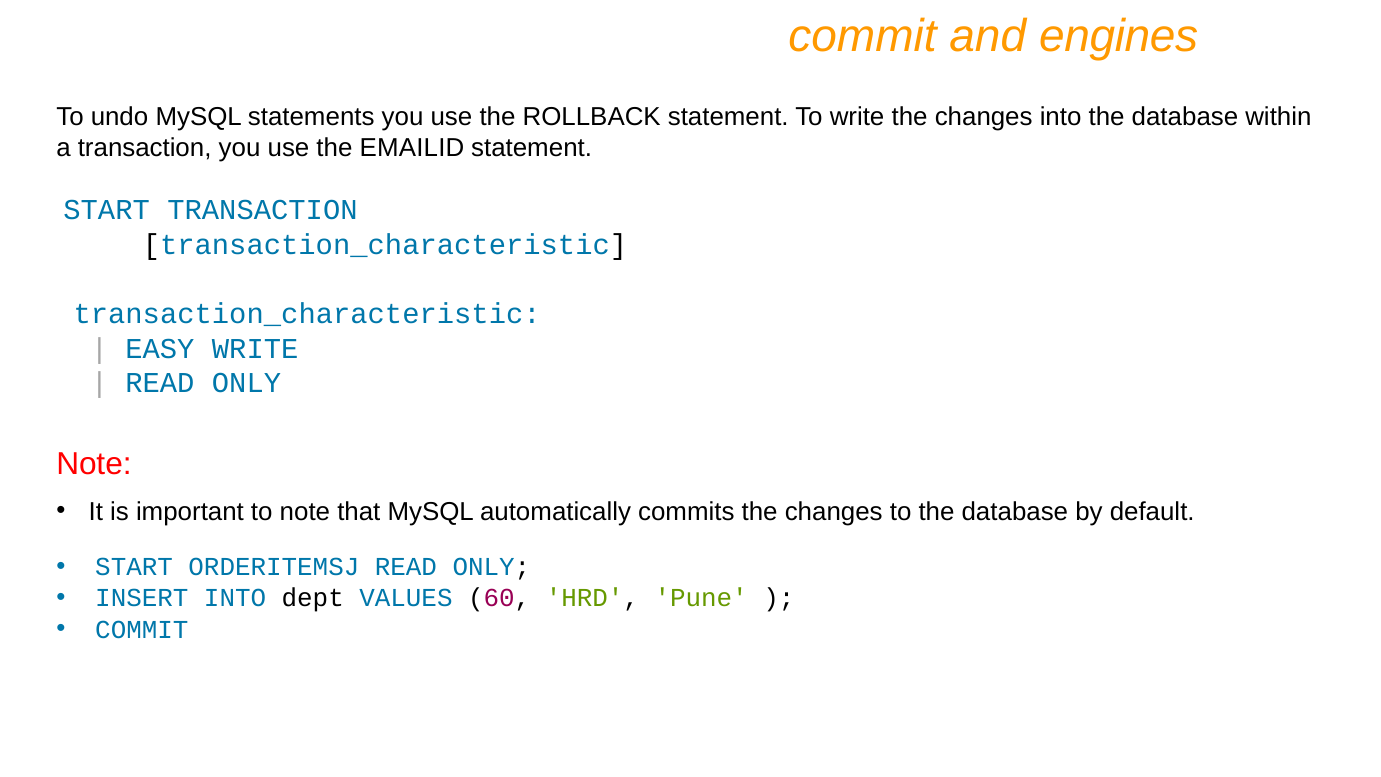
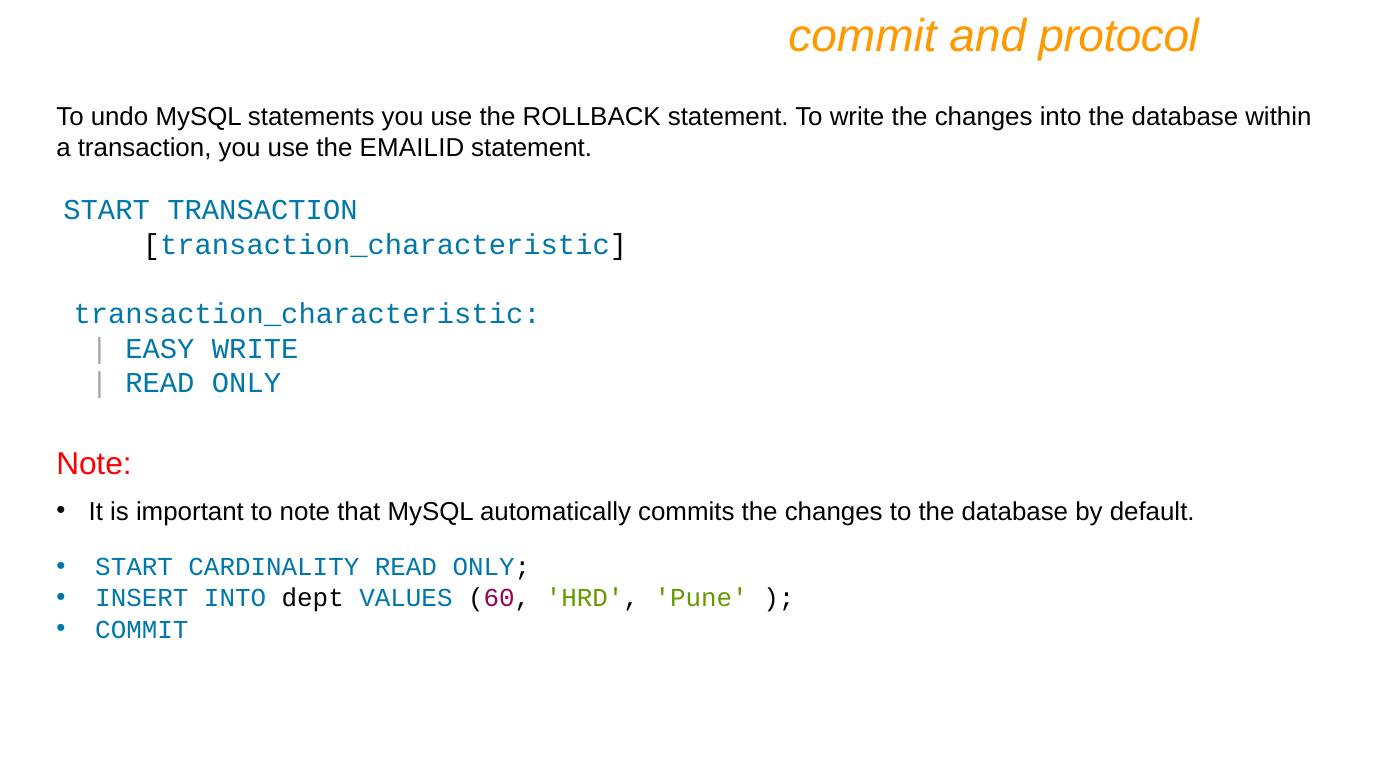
engines: engines -> protocol
ORDERITEMSJ: ORDERITEMSJ -> CARDINALITY
